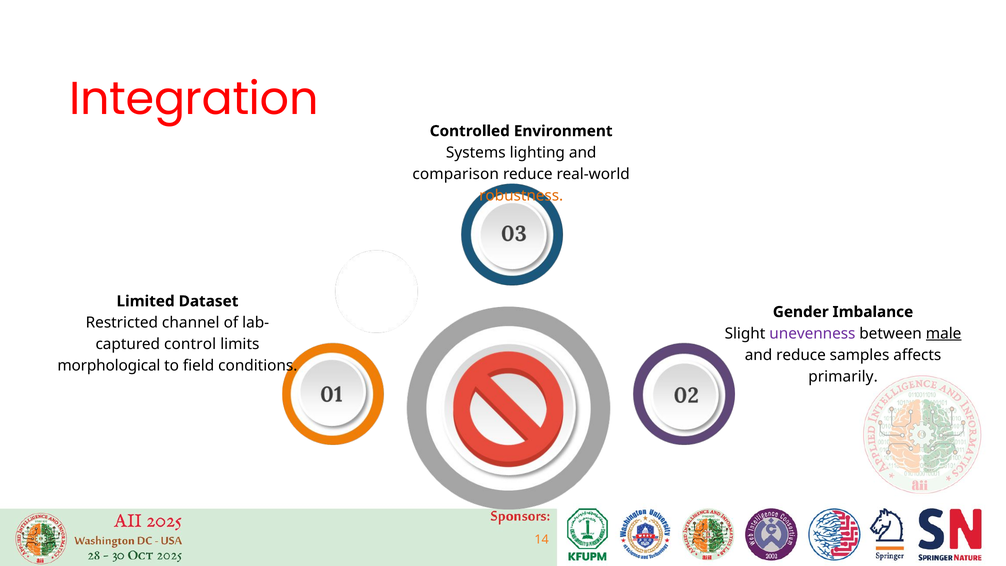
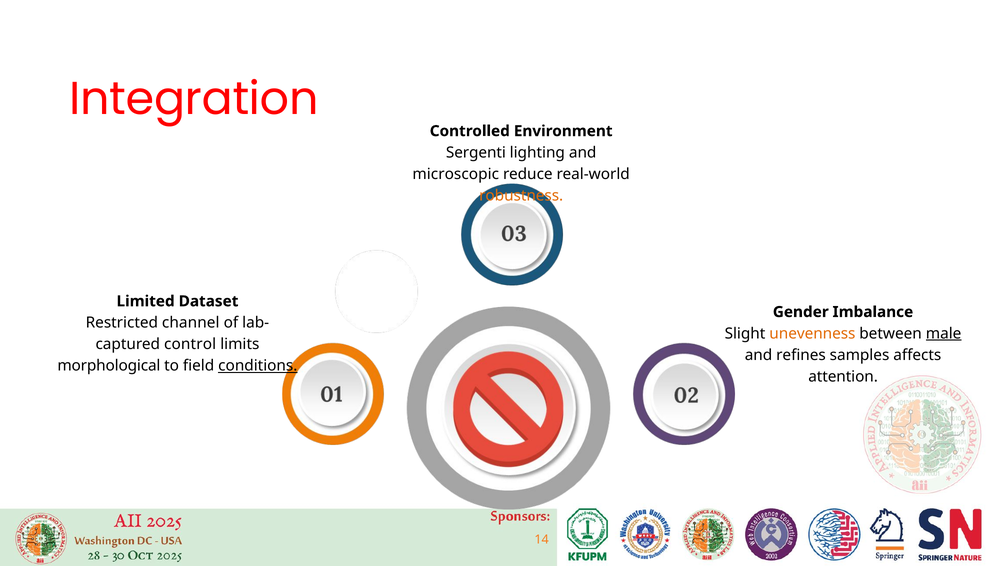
Systems: Systems -> Sergenti
comparison: comparison -> microscopic
unevenness colour: purple -> orange
and reduce: reduce -> refines
conditions underline: none -> present
primarily: primarily -> attention
